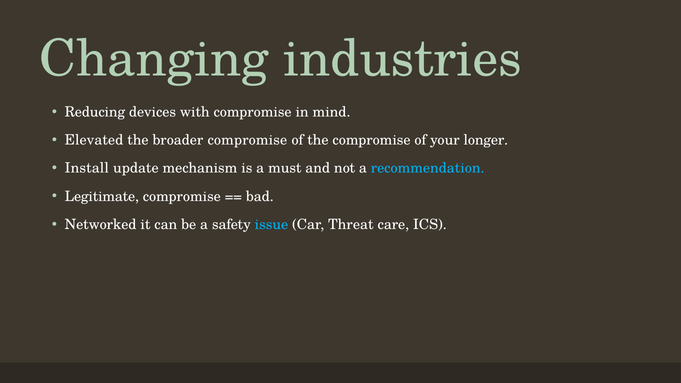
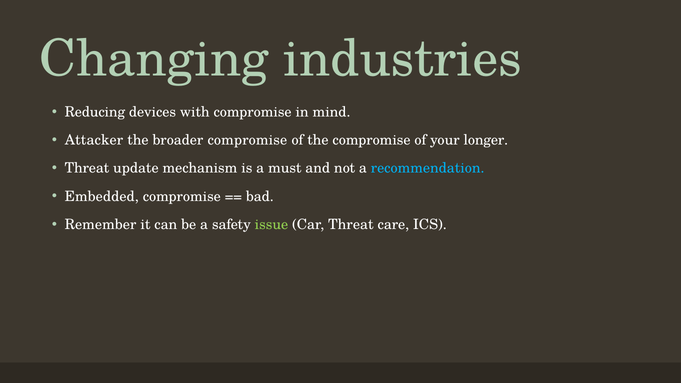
Elevated: Elevated -> Attacker
Install at (87, 168): Install -> Threat
Legitimate: Legitimate -> Embedded
Networked: Networked -> Remember
issue colour: light blue -> light green
